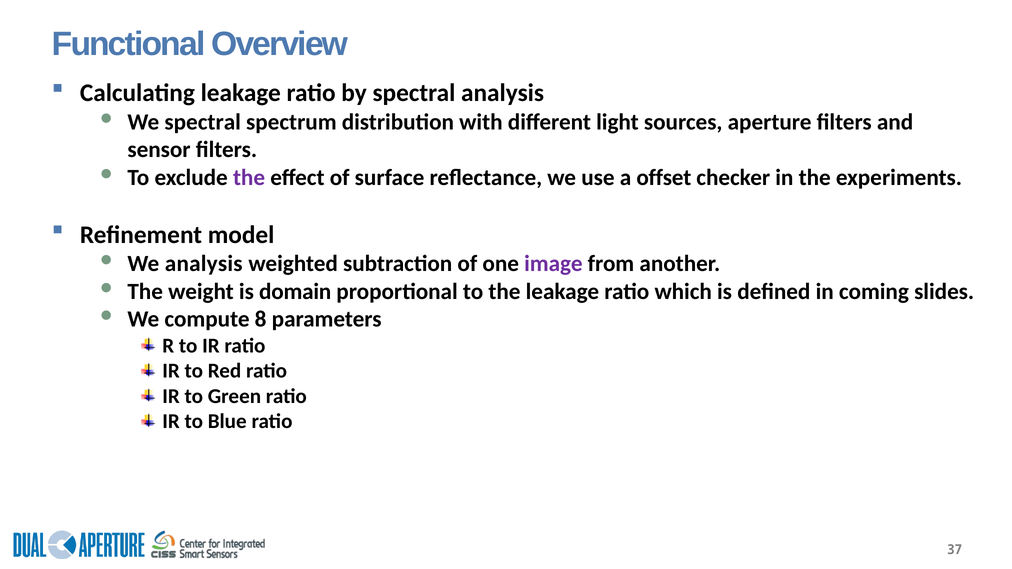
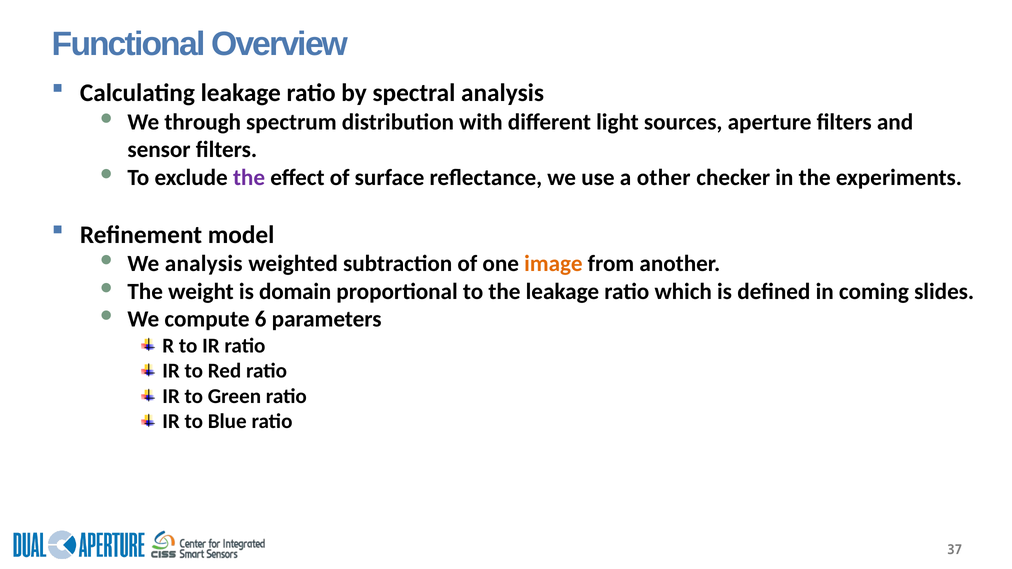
We spectral: spectral -> through
offset: offset -> other
image colour: purple -> orange
8: 8 -> 6
